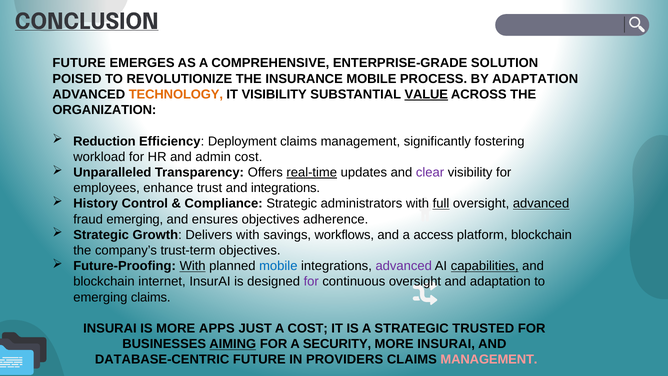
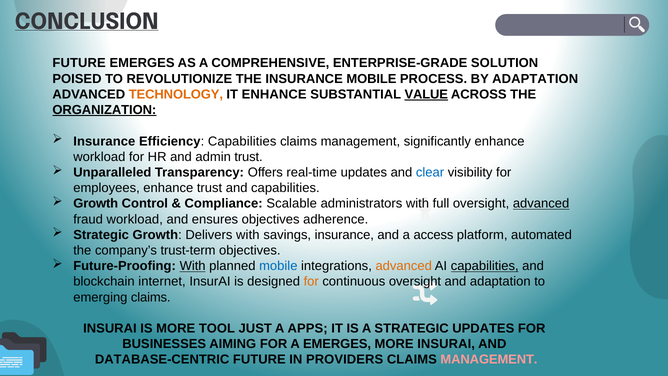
IT VISIBILITY: VISIBILITY -> ENHANCE
ORGANIZATION underline: none -> present
Reduction at (104, 141): Reduction -> Insurance
Efficiency Deployment: Deployment -> Capabilities
significantly fostering: fostering -> enhance
admin cost: cost -> trust
real-time underline: present -> none
clear colour: purple -> blue
and integrations: integrations -> capabilities
History at (96, 204): History -> Growth
Compliance Strategic: Strategic -> Scalable
full underline: present -> none
fraud emerging: emerging -> workload
savings workflows: workflows -> insurance
platform blockchain: blockchain -> automated
advanced at (404, 266) colour: purple -> orange
for at (311, 281) colour: purple -> orange
APPS: APPS -> TOOL
A COST: COST -> APPS
STRATEGIC TRUSTED: TRUSTED -> UPDATES
AIMING underline: present -> none
A SECURITY: SECURITY -> EMERGES
